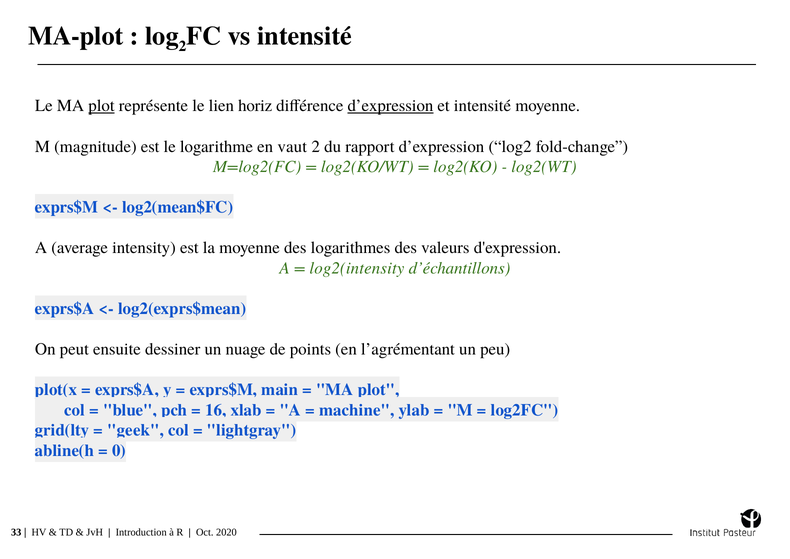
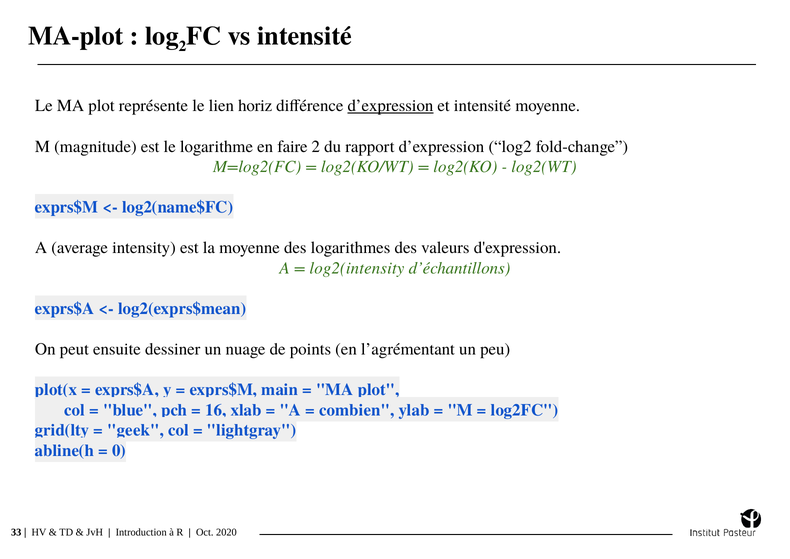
plot at (101, 106) underline: present -> none
vaut: vaut -> faire
log2(mean$FC: log2(mean$FC -> log2(name$FC
machine: machine -> combien
